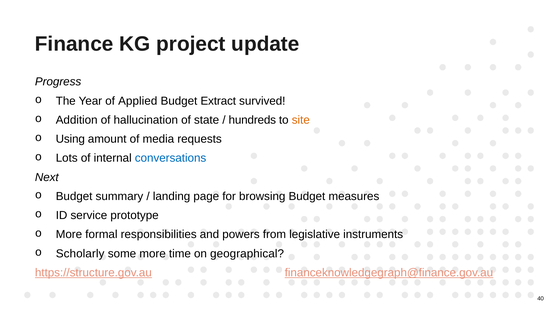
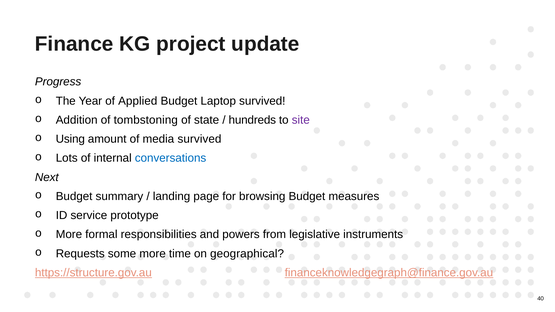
Extract: Extract -> Laptop
hallucination: hallucination -> tombstoning
site colour: orange -> purple
media requests: requests -> survived
Scholarly: Scholarly -> Requests
